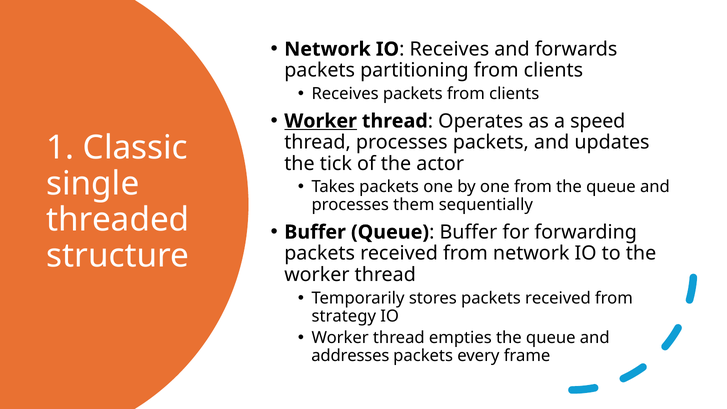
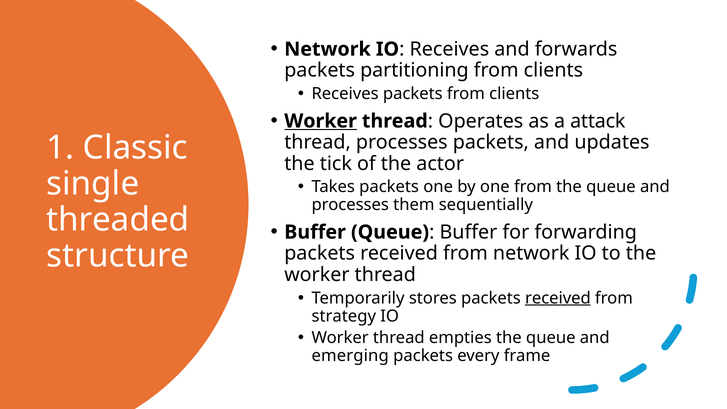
speed: speed -> attack
received at (558, 298) underline: none -> present
addresses: addresses -> emerging
